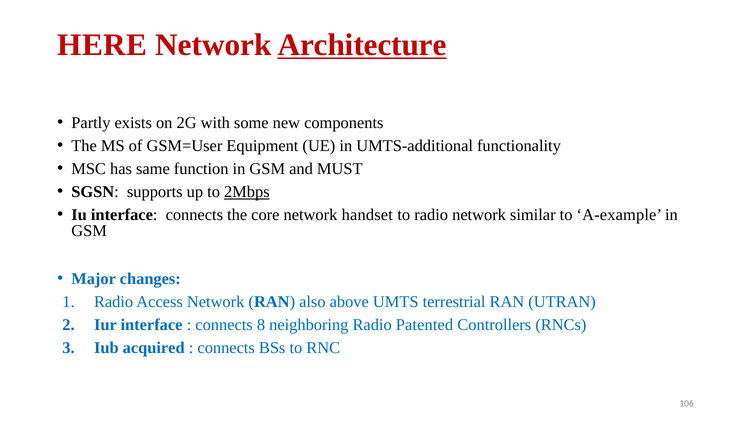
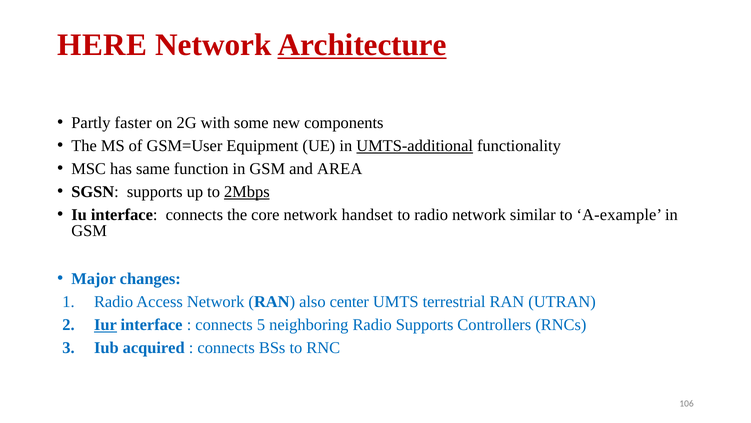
exists: exists -> faster
UMTS-additional underline: none -> present
MUST: MUST -> AREA
above: above -> center
Iur underline: none -> present
8: 8 -> 5
Radio Patented: Patented -> Supports
